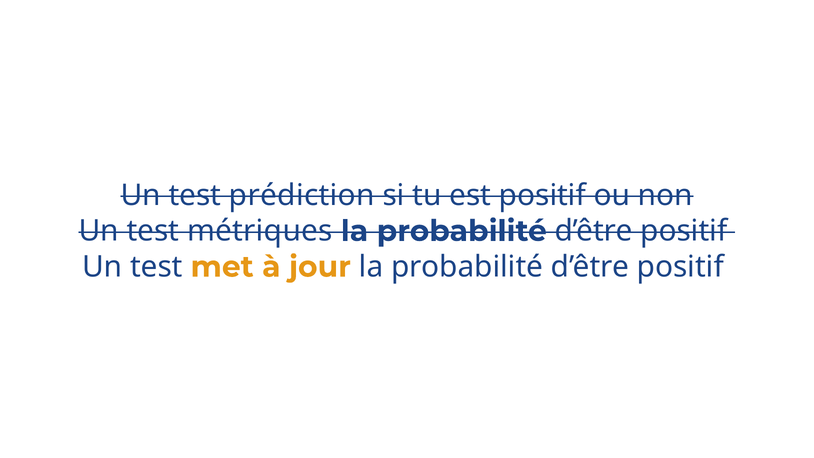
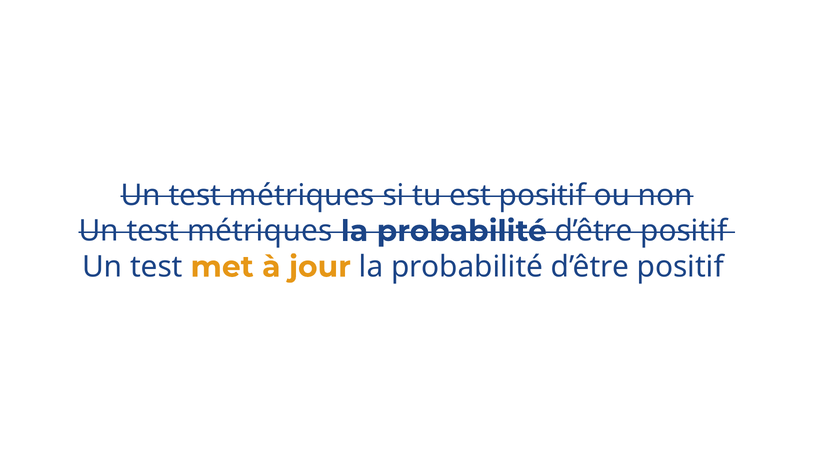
prédiction at (302, 195): prédiction -> métriques
